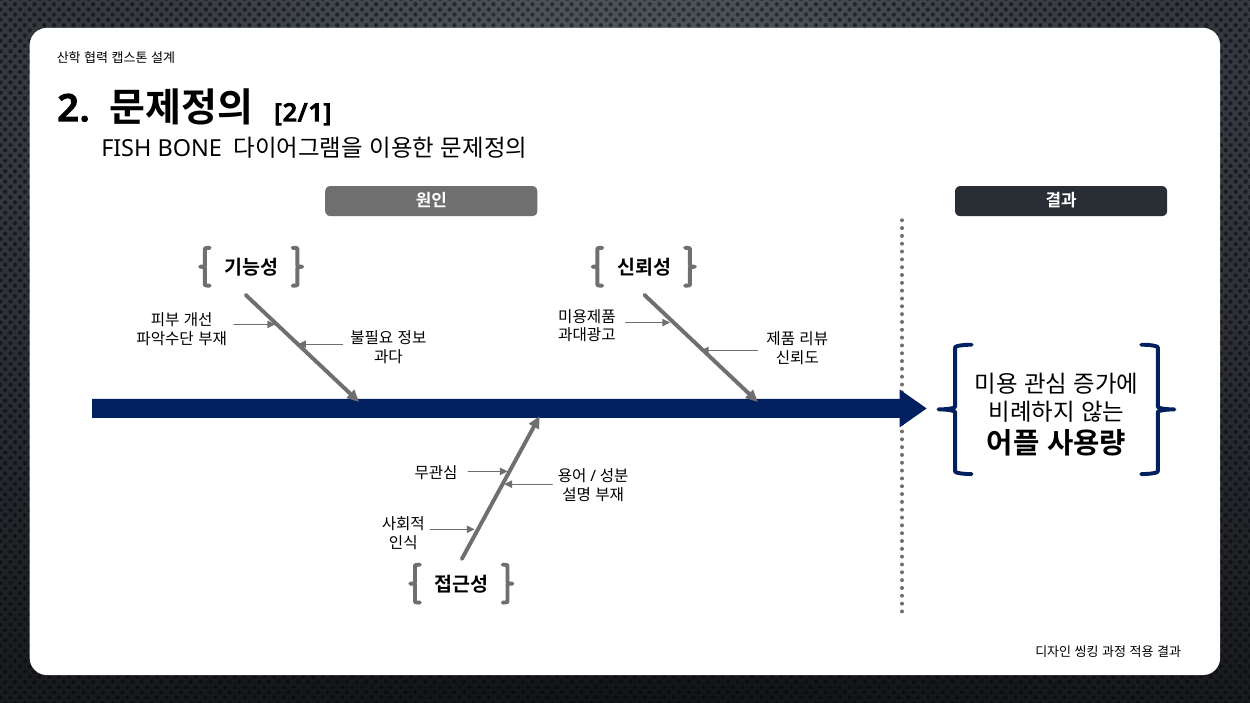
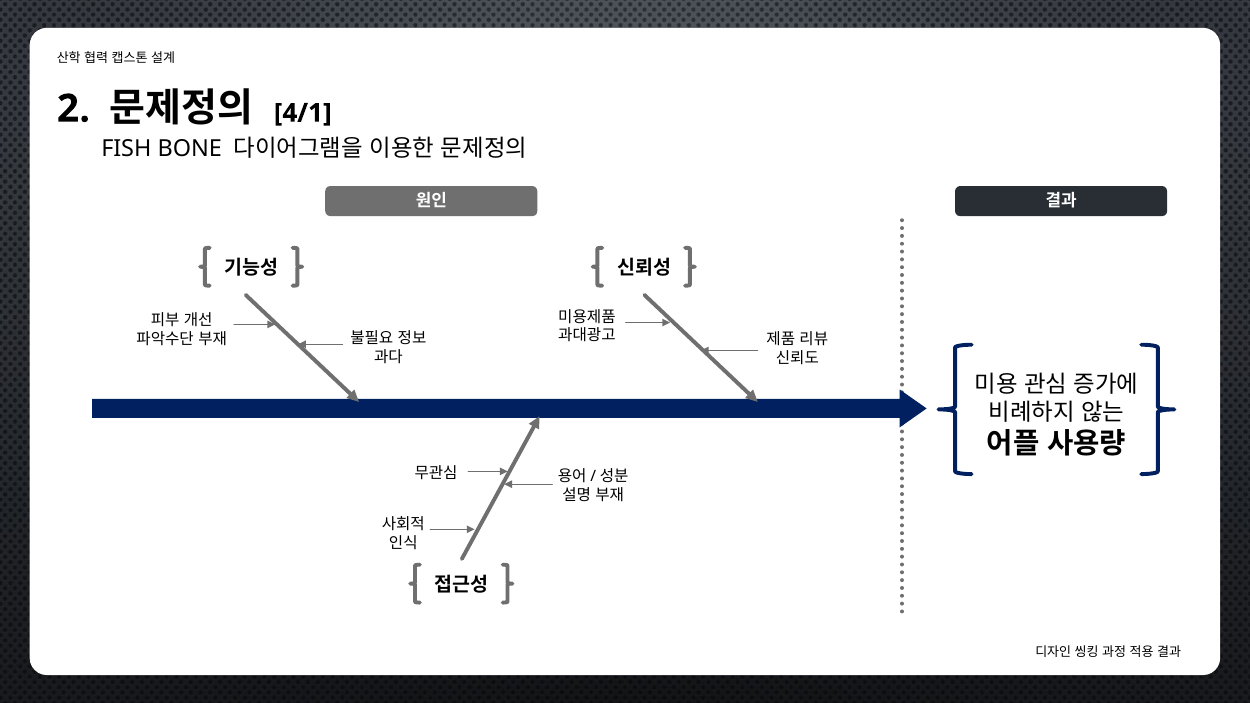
2/1: 2/1 -> 4/1
